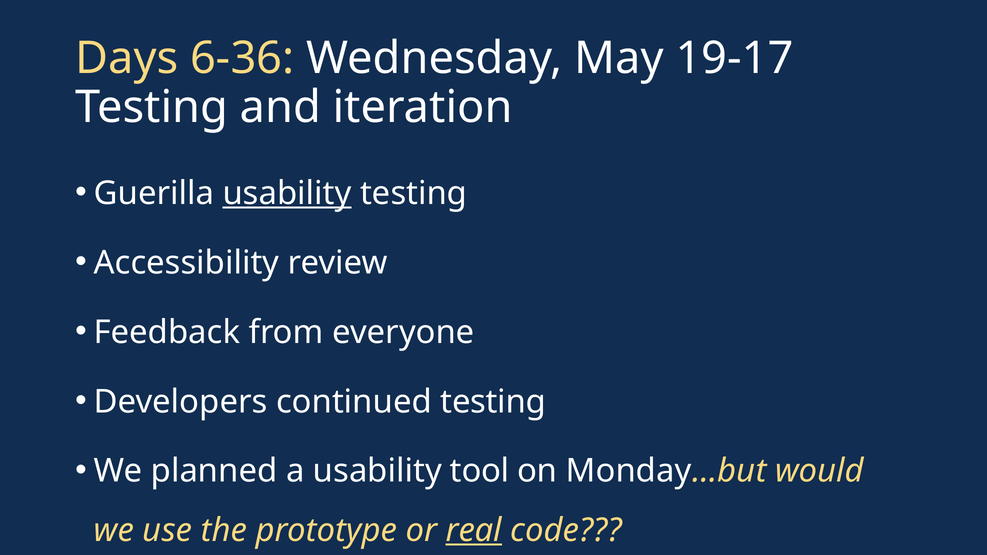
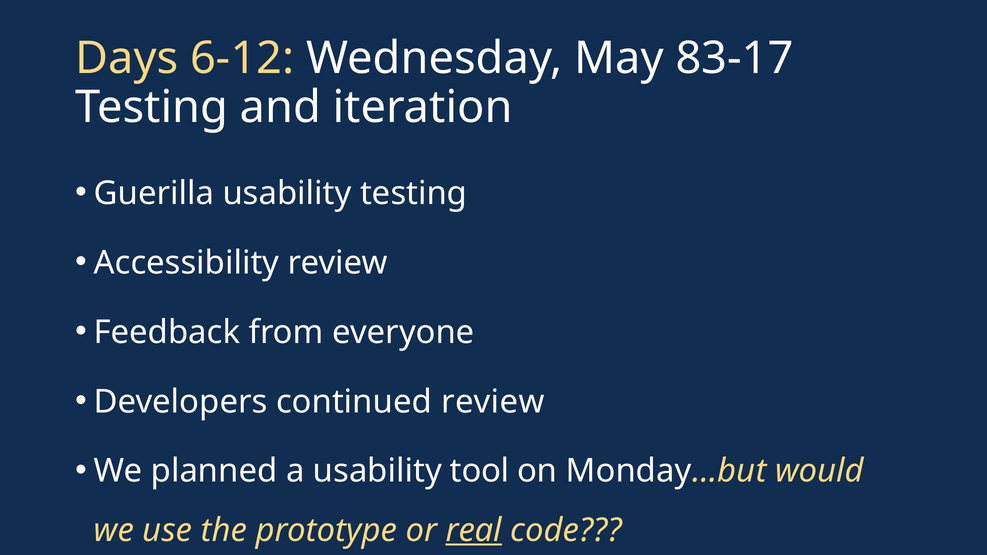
6-36: 6-36 -> 6-12
19-17: 19-17 -> 83-17
usability at (287, 193) underline: present -> none
continued testing: testing -> review
